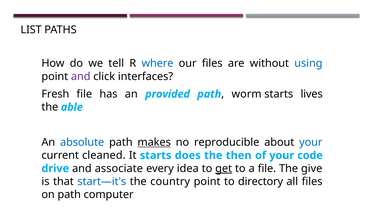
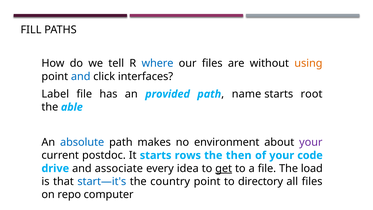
LIST: LIST -> FILL
using colour: blue -> orange
and at (81, 76) colour: purple -> blue
Fresh: Fresh -> Label
worm: worm -> name
lives: lives -> root
makes underline: present -> none
reproducible: reproducible -> environment
your at (311, 142) colour: blue -> purple
cleaned: cleaned -> postdoc
does: does -> rows
give: give -> load
on path: path -> repo
